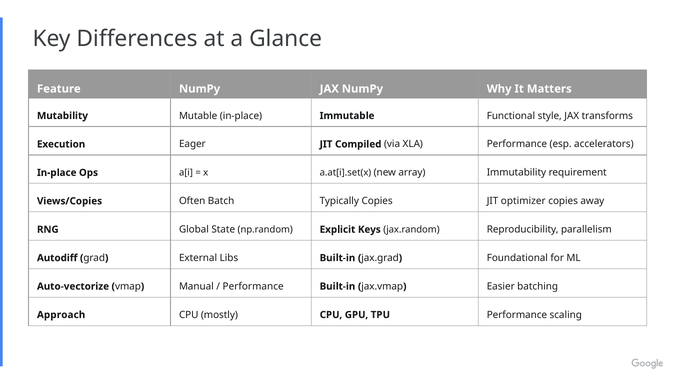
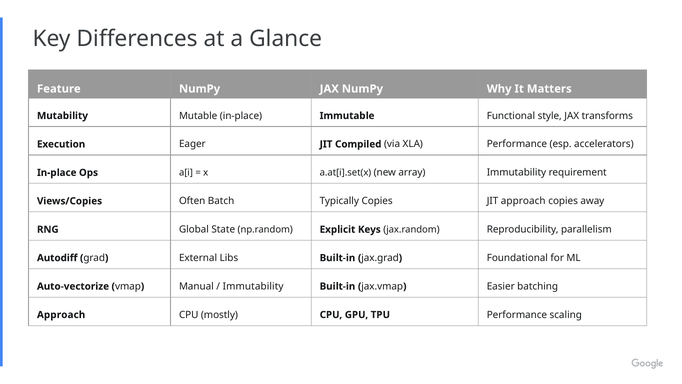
JIT optimizer: optimizer -> approach
Performance at (253, 286): Performance -> Immutability
